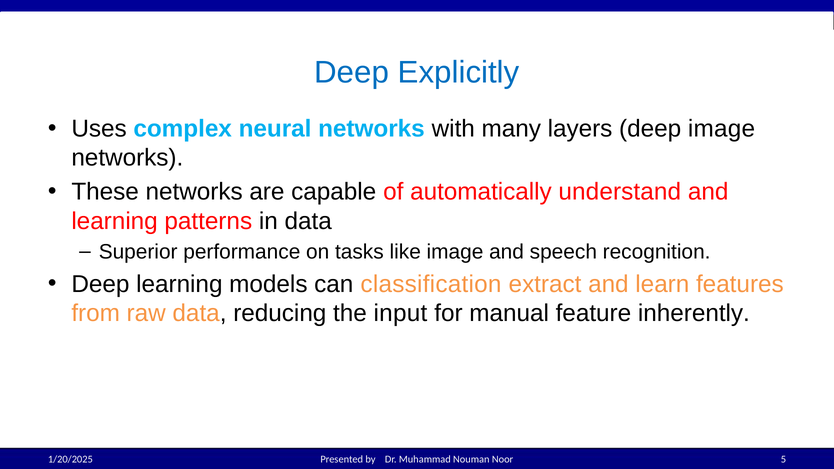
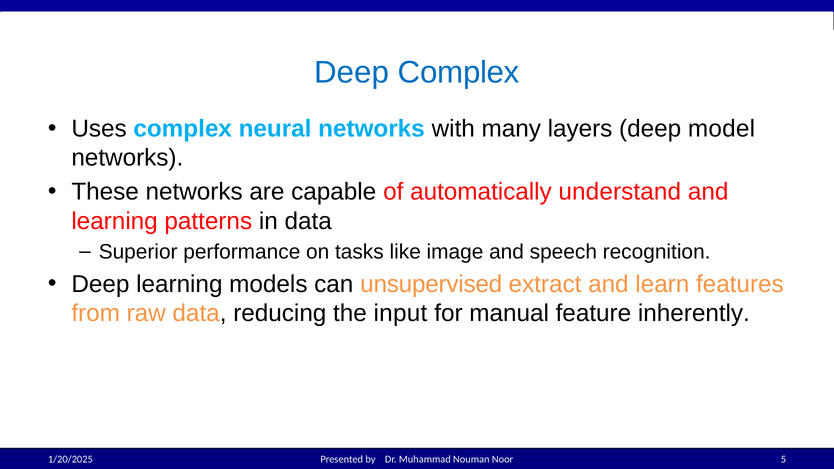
Deep Explicitly: Explicitly -> Complex
deep image: image -> model
classification: classification -> unsupervised
